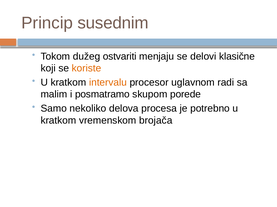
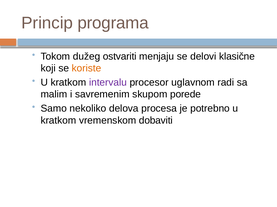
susednim: susednim -> programa
intervalu colour: orange -> purple
posmatramo: posmatramo -> savremenim
brojača: brojača -> dobaviti
